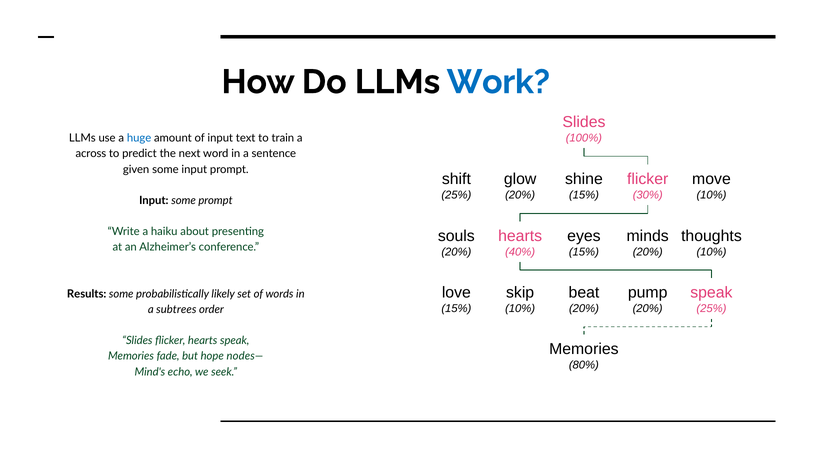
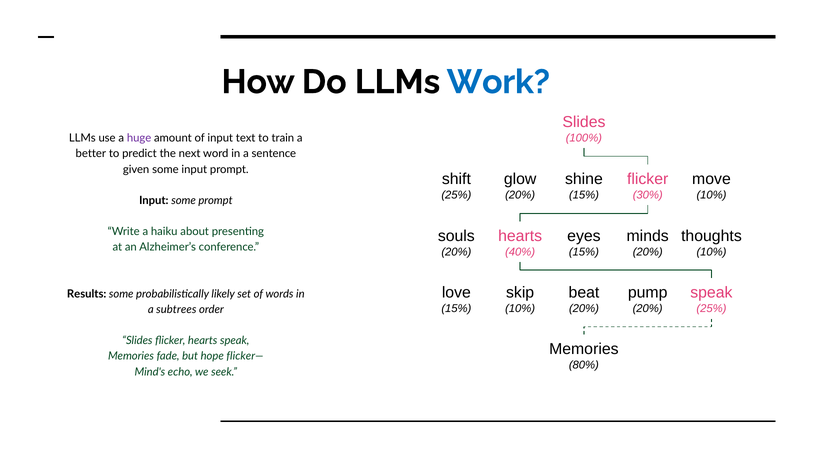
huge colour: blue -> purple
across: across -> better
nodes—: nodes— -> flicker—
